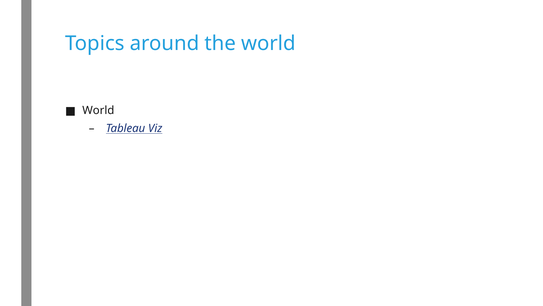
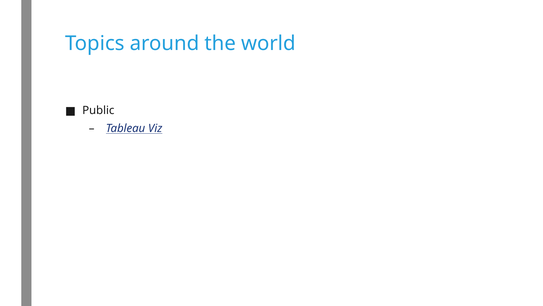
World at (98, 110): World -> Public
